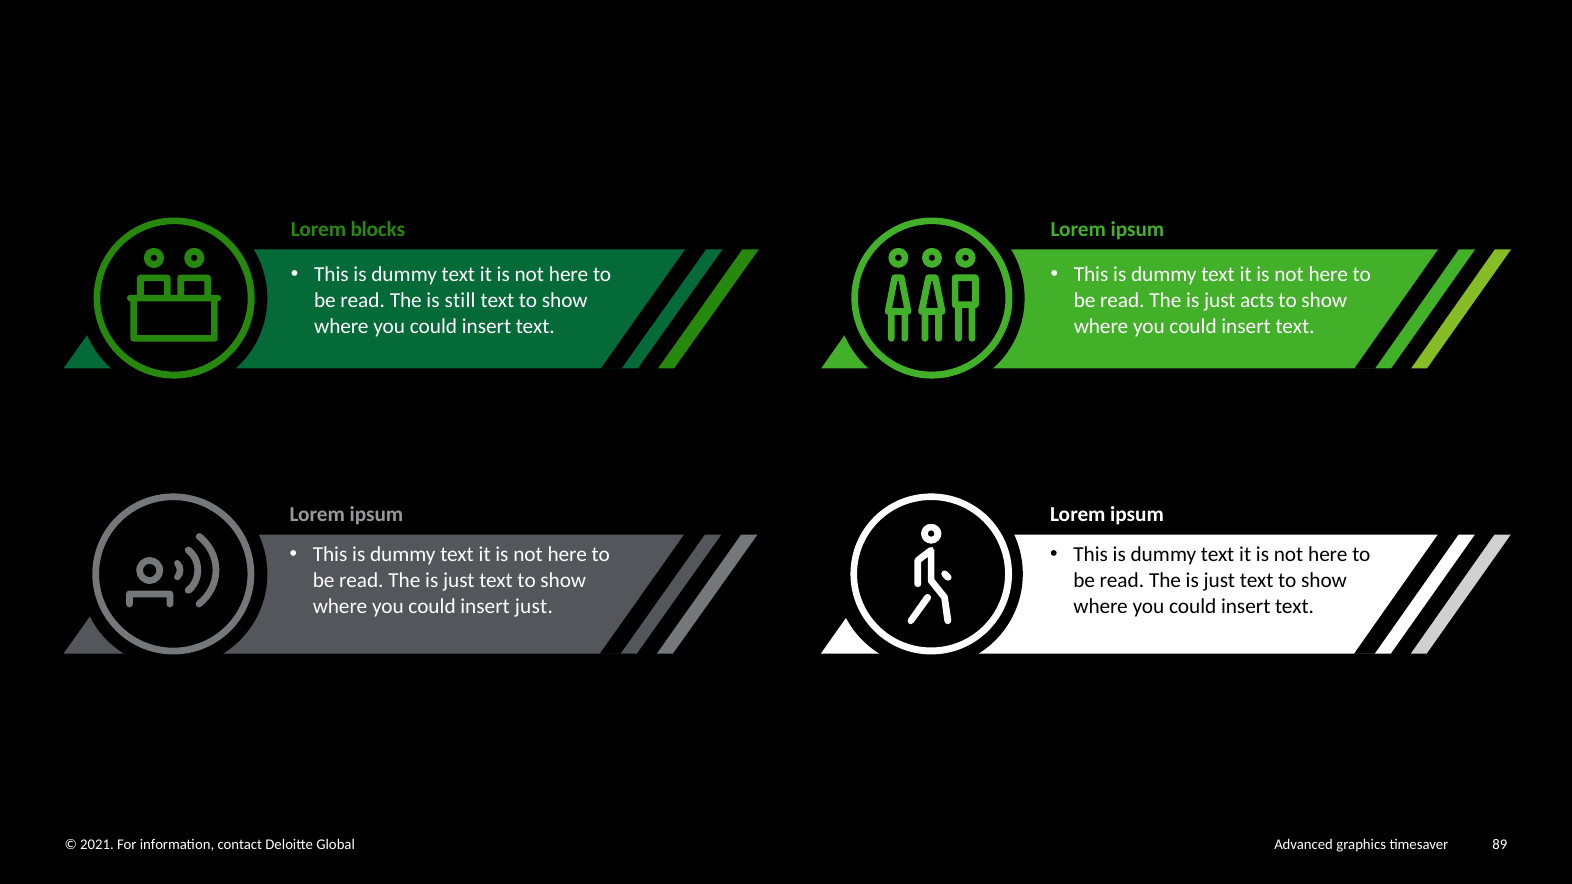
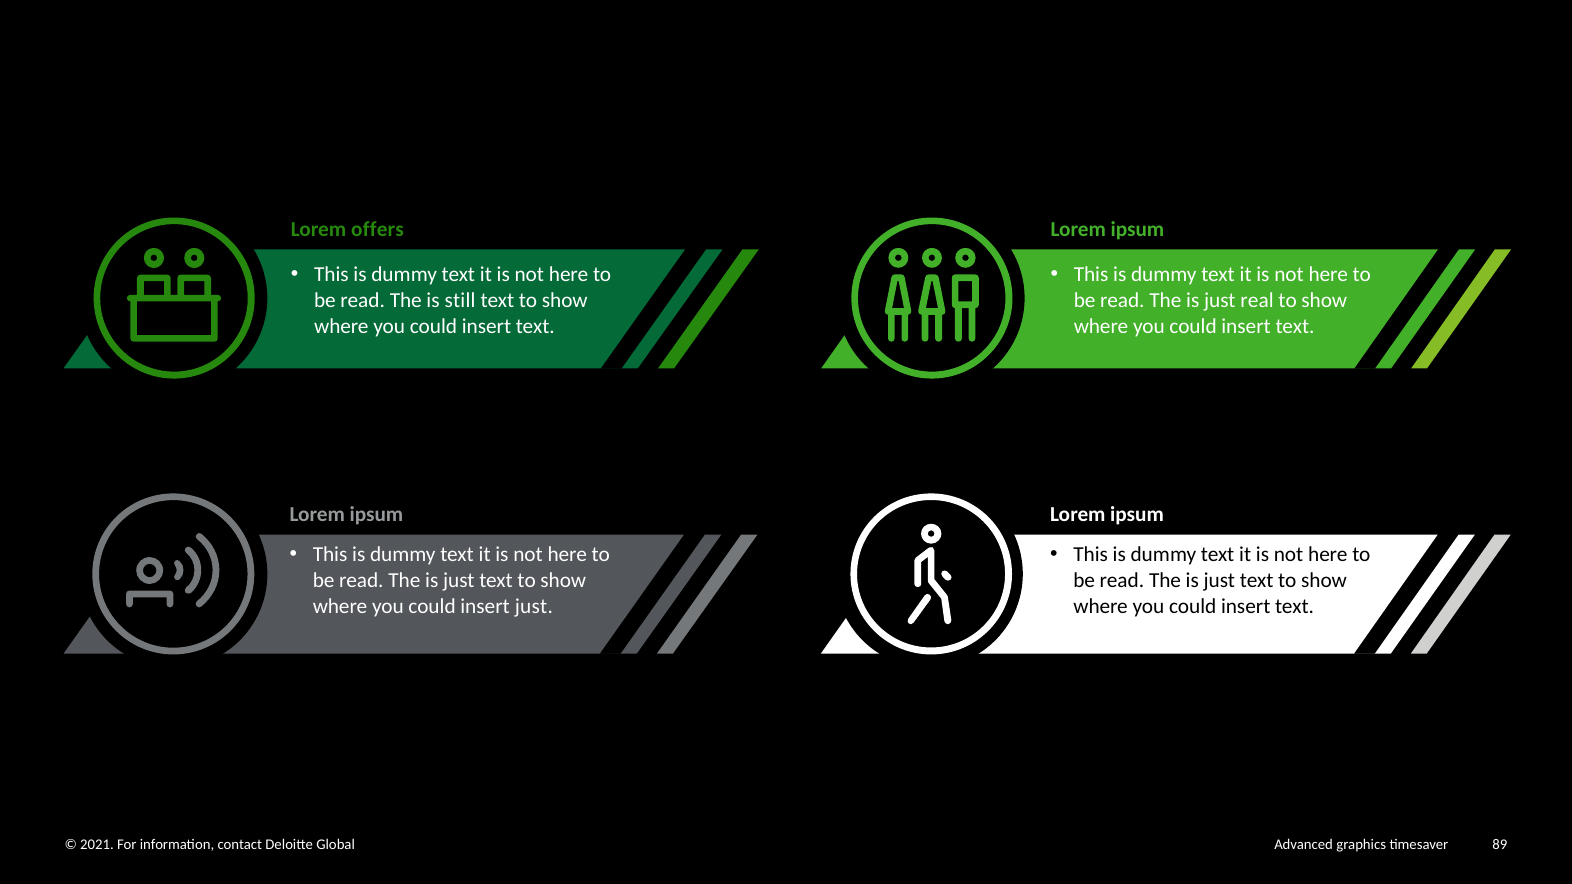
blocks: blocks -> offers
acts: acts -> real
